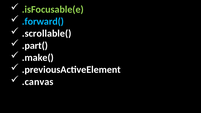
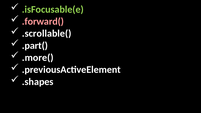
.forward( colour: light blue -> pink
.make(: .make( -> .more(
.canvas: .canvas -> .shapes
